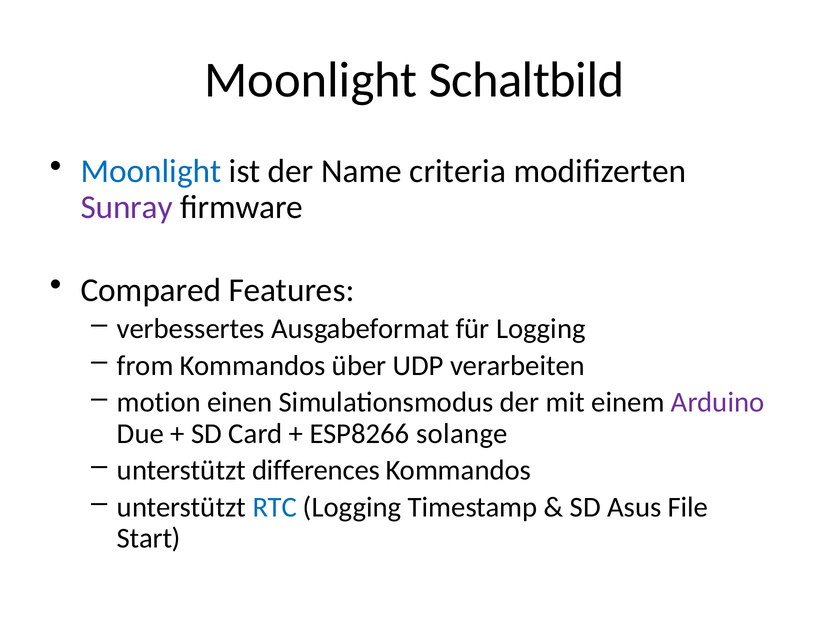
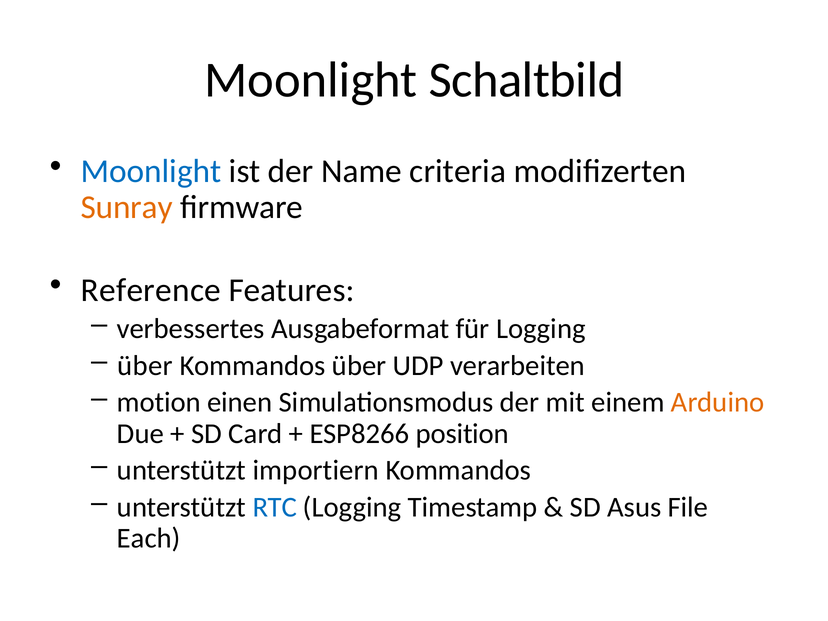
Sunray colour: purple -> orange
Compared: Compared -> Reference
from at (145, 366): from -> über
Arduino colour: purple -> orange
solange: solange -> position
differences: differences -> importiern
Start: Start -> Each
